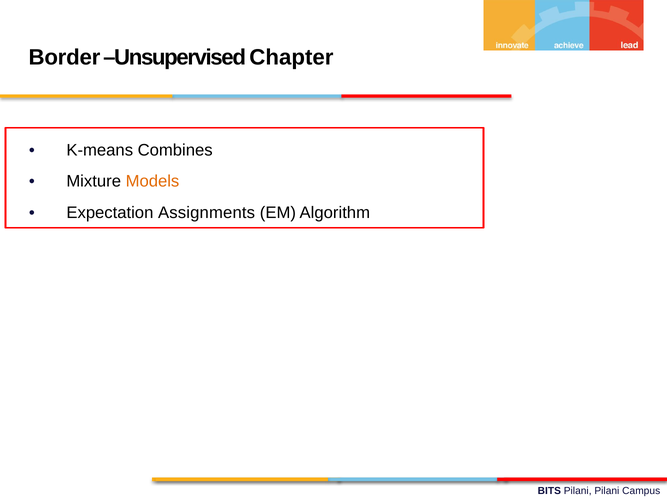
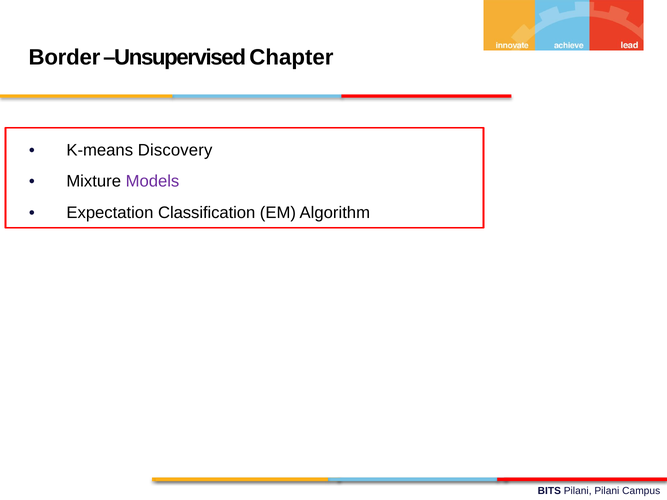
Combines: Combines -> Discovery
Models colour: orange -> purple
Assignments: Assignments -> Classification
